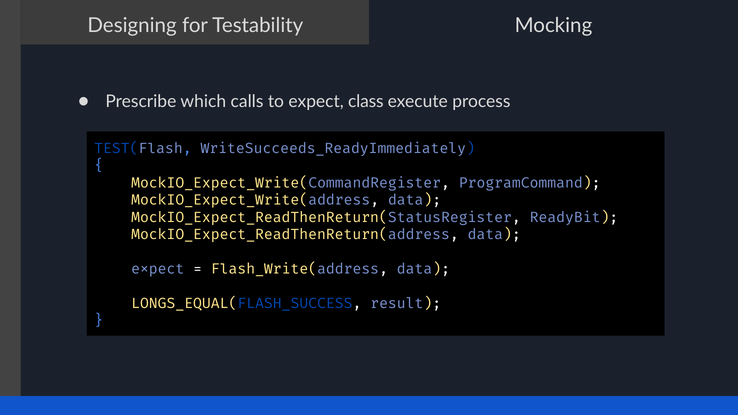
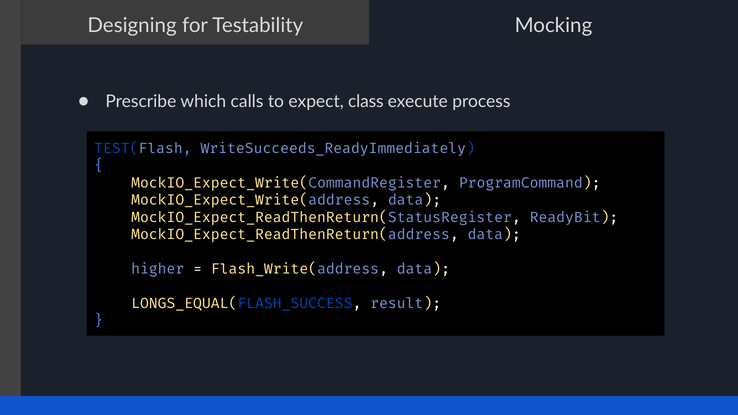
expect at (158, 269): expect -> higher
